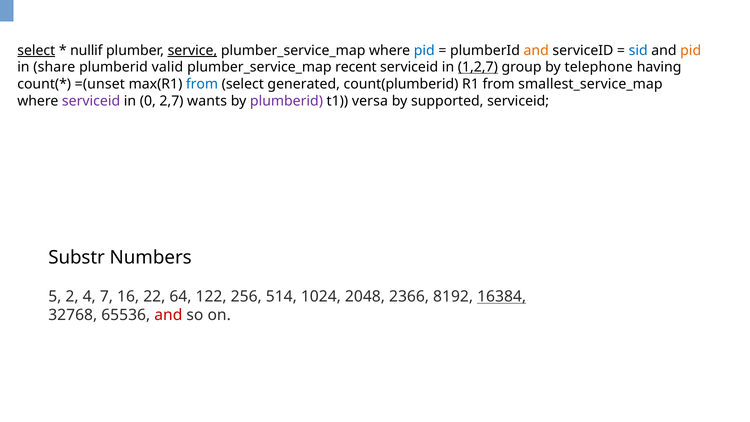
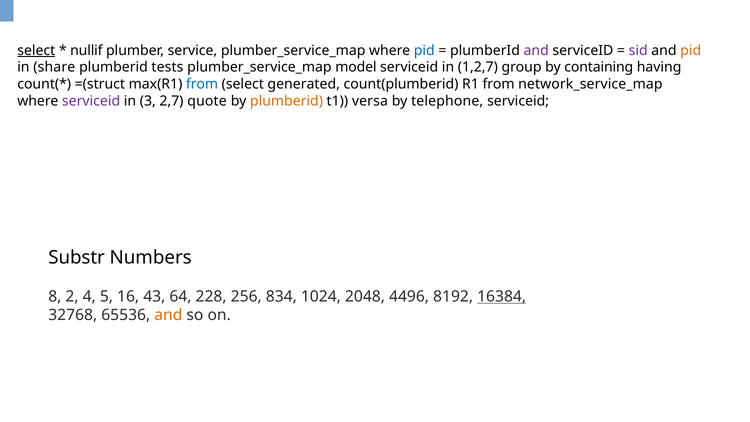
service underline: present -> none
and at (536, 50) colour: orange -> purple
sid colour: blue -> purple
valid: valid -> tests
recent: recent -> model
1,2,7 underline: present -> none
telephone: telephone -> containing
=(unset: =(unset -> =(struct
smallest_service_map: smallest_service_map -> network_service_map
0: 0 -> 3
wants: wants -> quote
plumberid at (286, 101) colour: purple -> orange
supported: supported -> telephone
5: 5 -> 8
7: 7 -> 5
22: 22 -> 43
122: 122 -> 228
514: 514 -> 834
2366: 2366 -> 4496
and at (168, 315) colour: red -> orange
